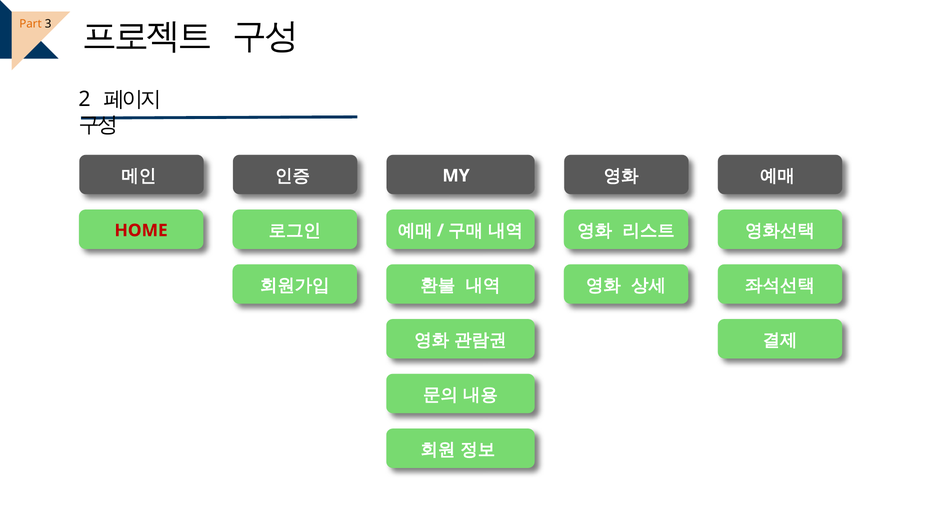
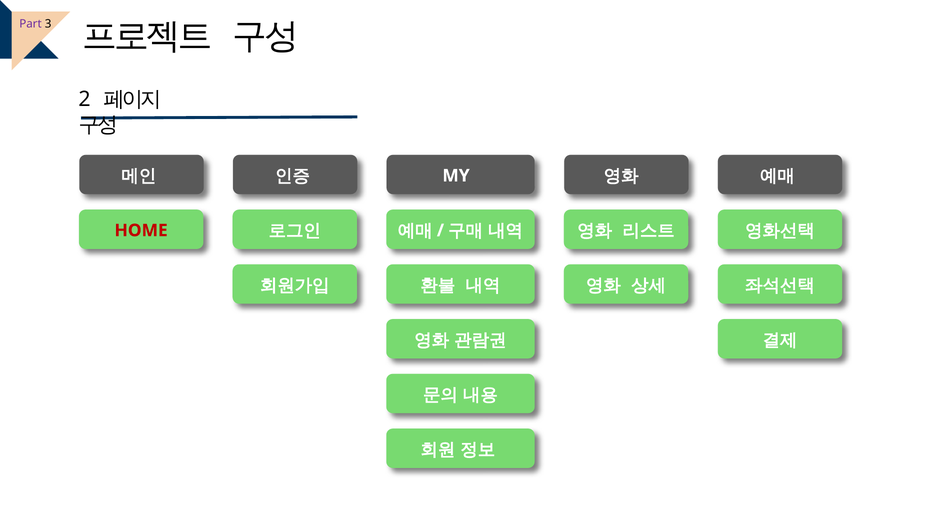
Part colour: orange -> purple
